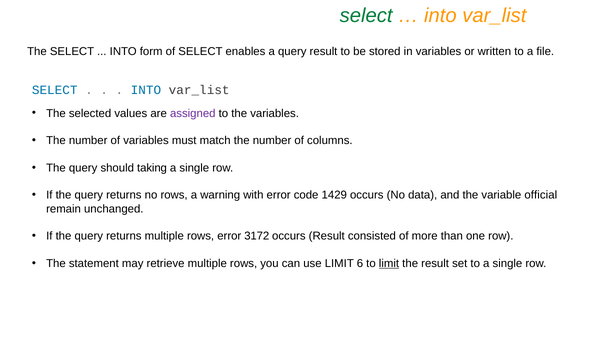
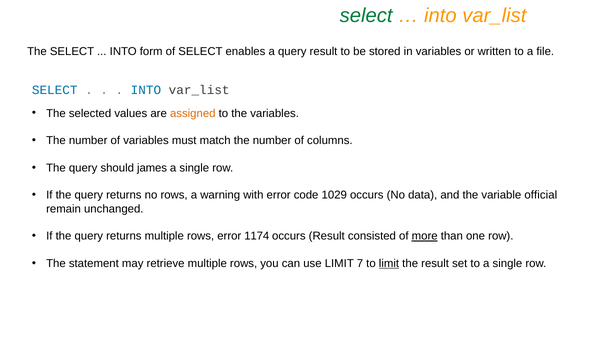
assigned colour: purple -> orange
taking: taking -> james
1429: 1429 -> 1029
3172: 3172 -> 1174
more underline: none -> present
6: 6 -> 7
